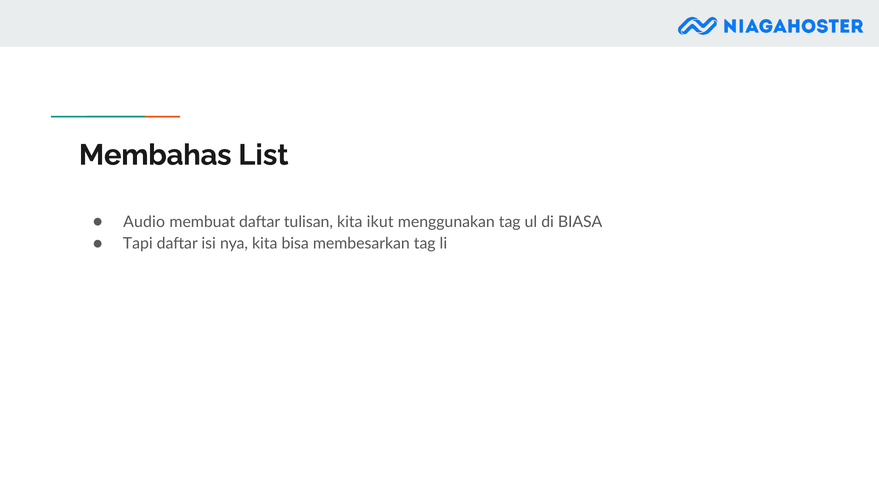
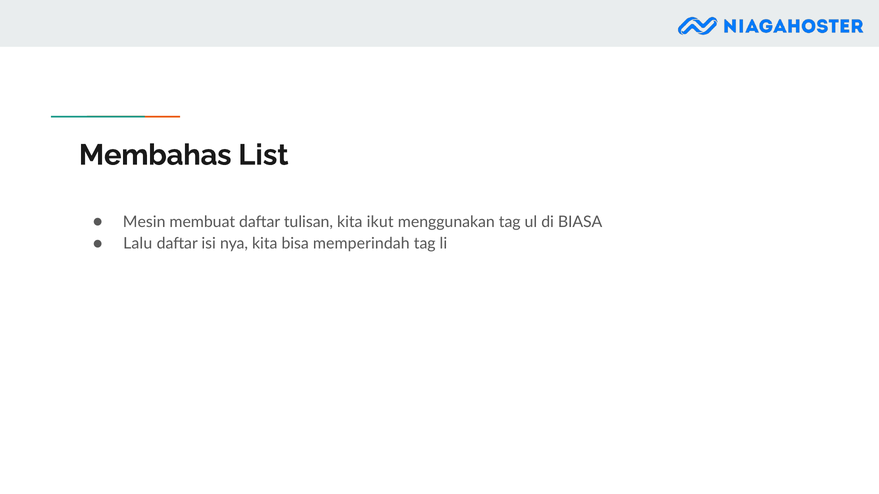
Audio: Audio -> Mesin
Tapi: Tapi -> Lalu
membesarkan: membesarkan -> memperindah
